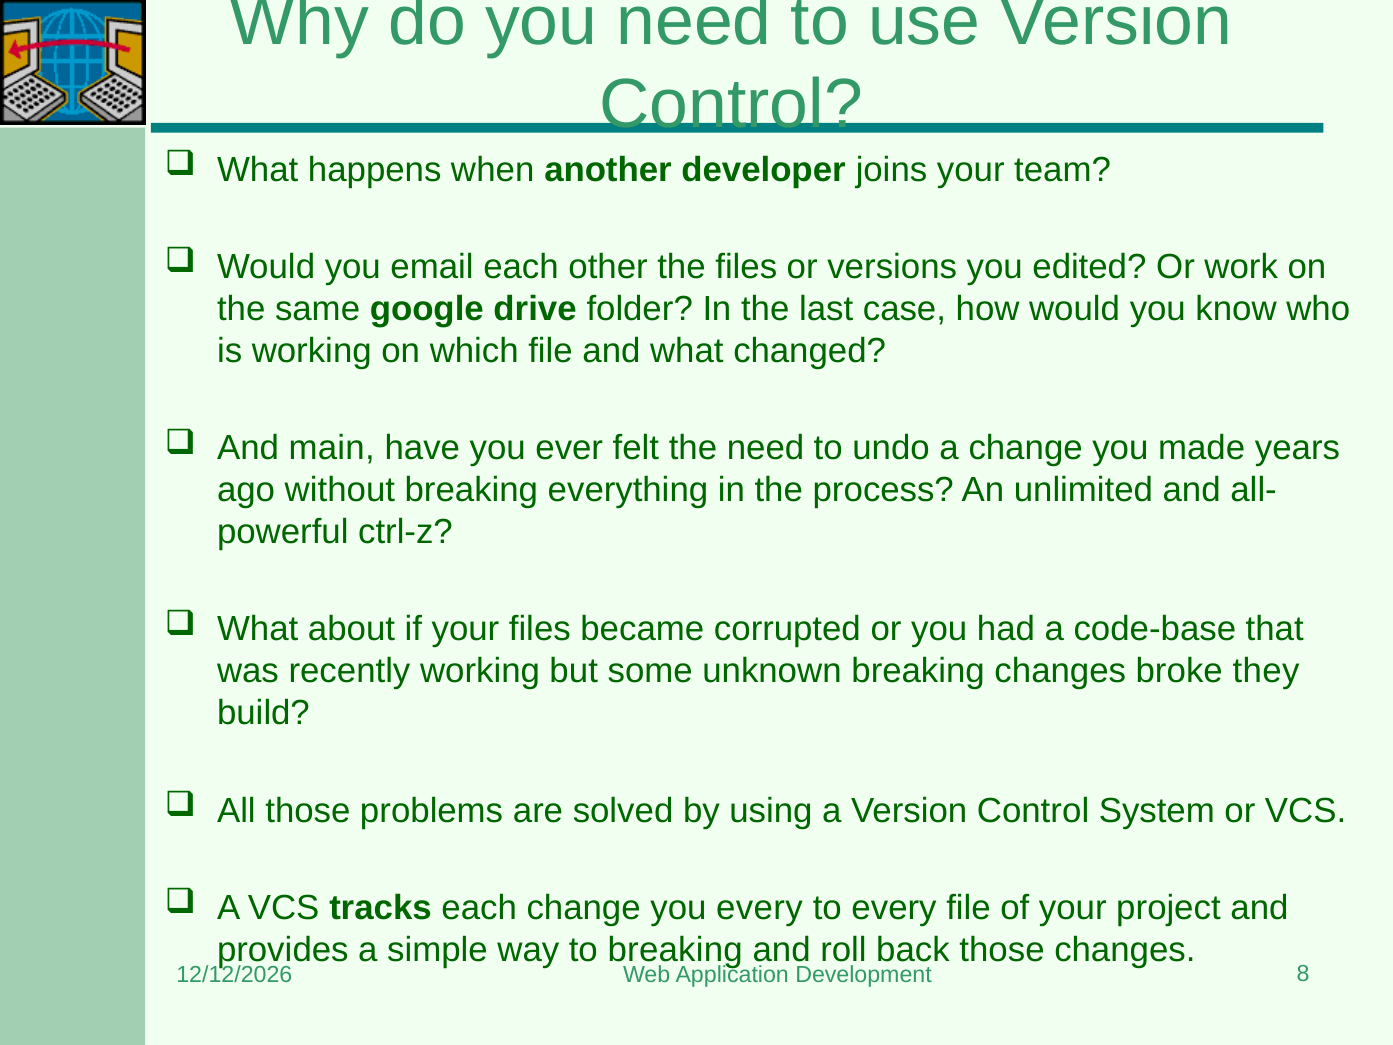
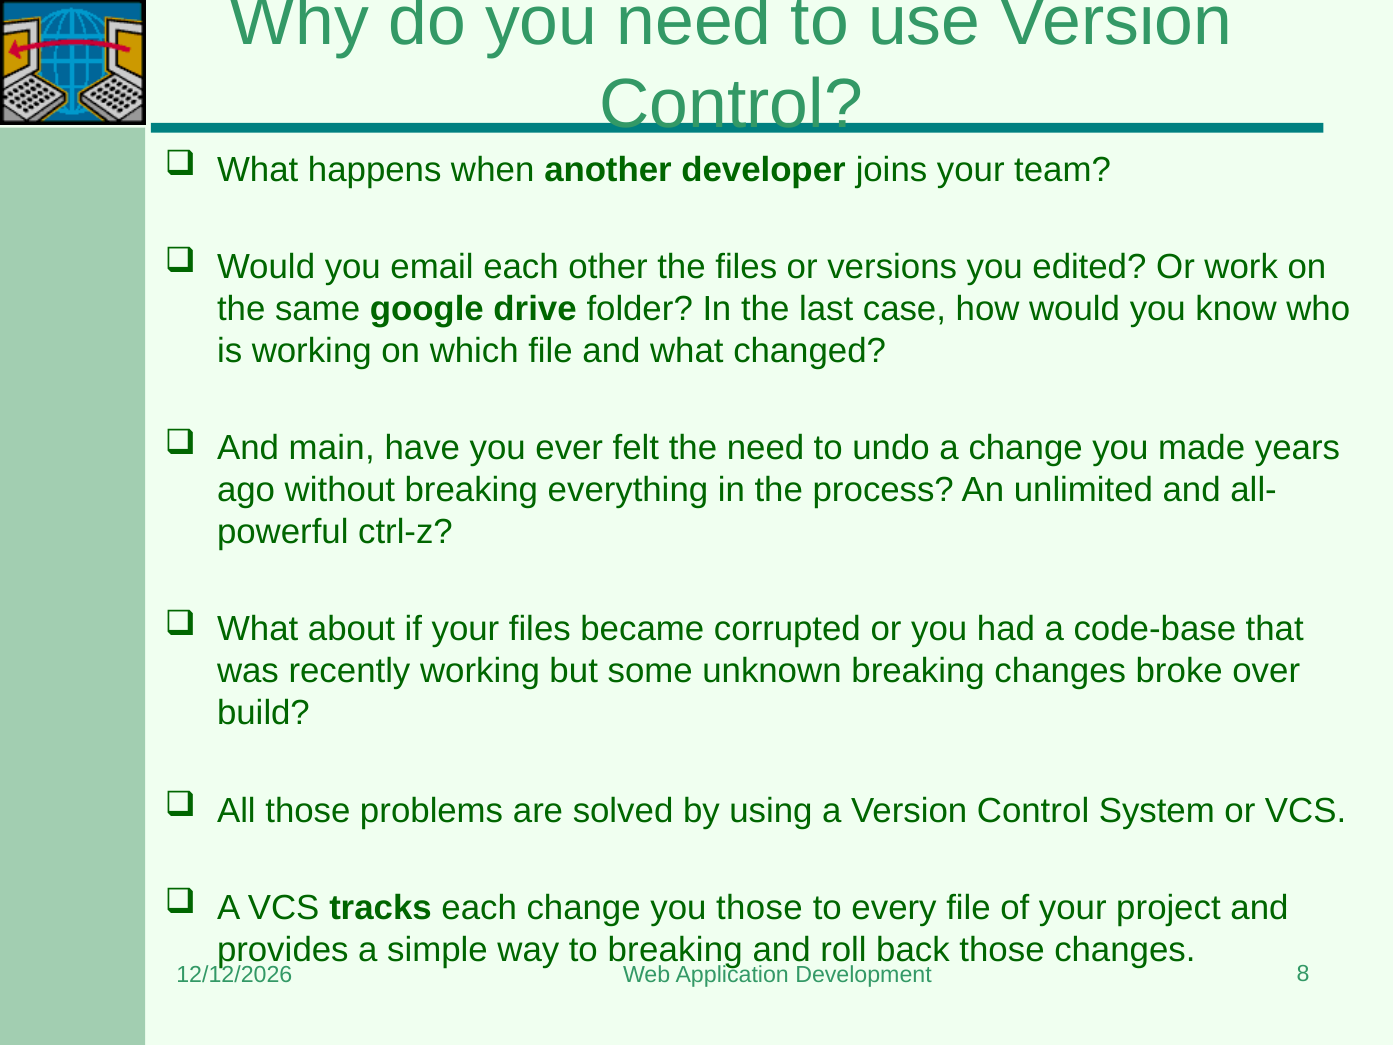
they: they -> over
you every: every -> those
